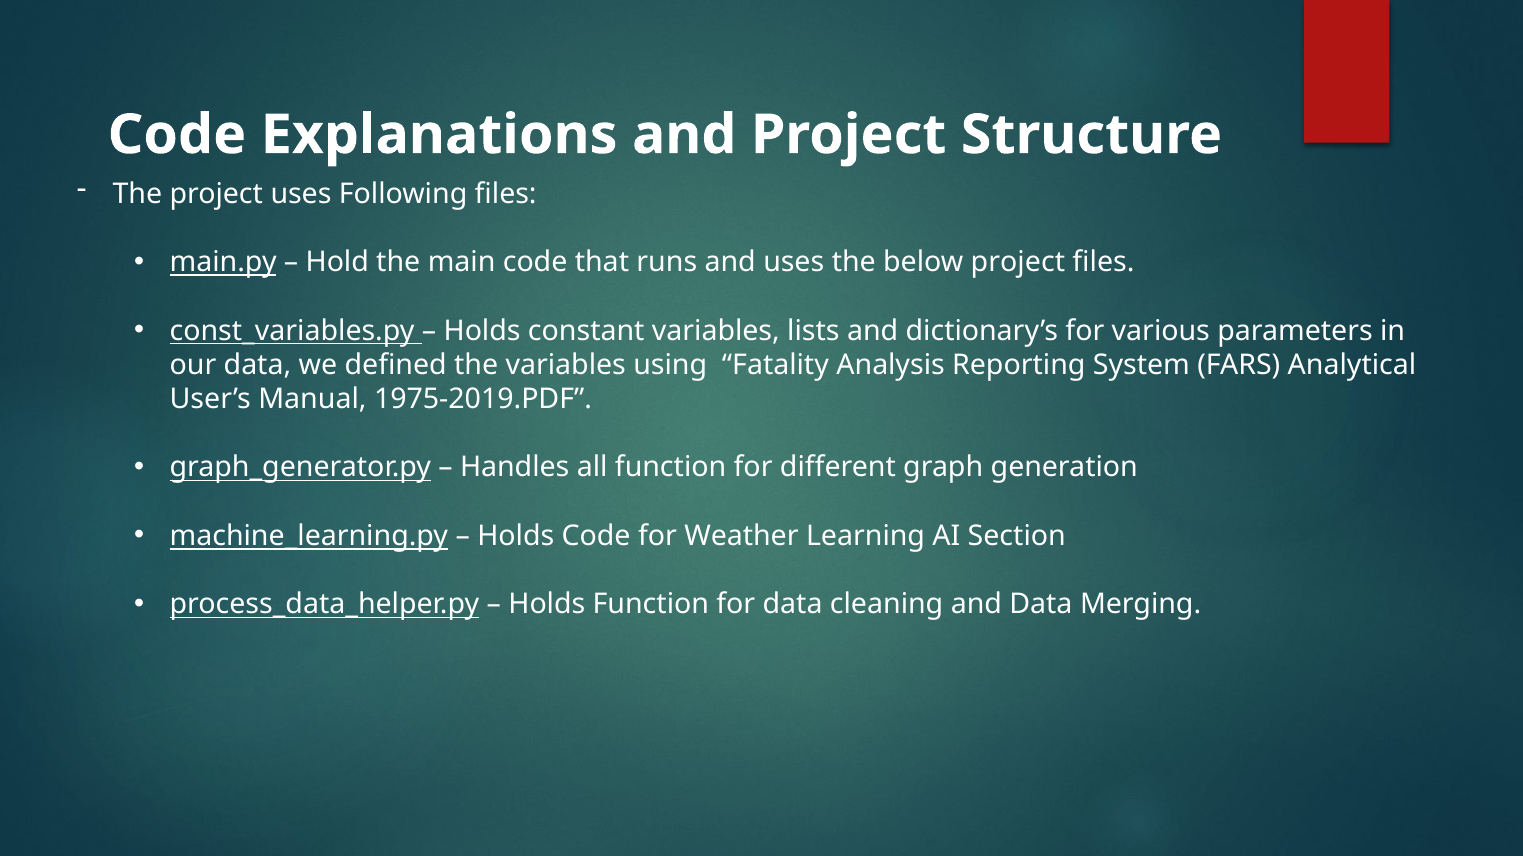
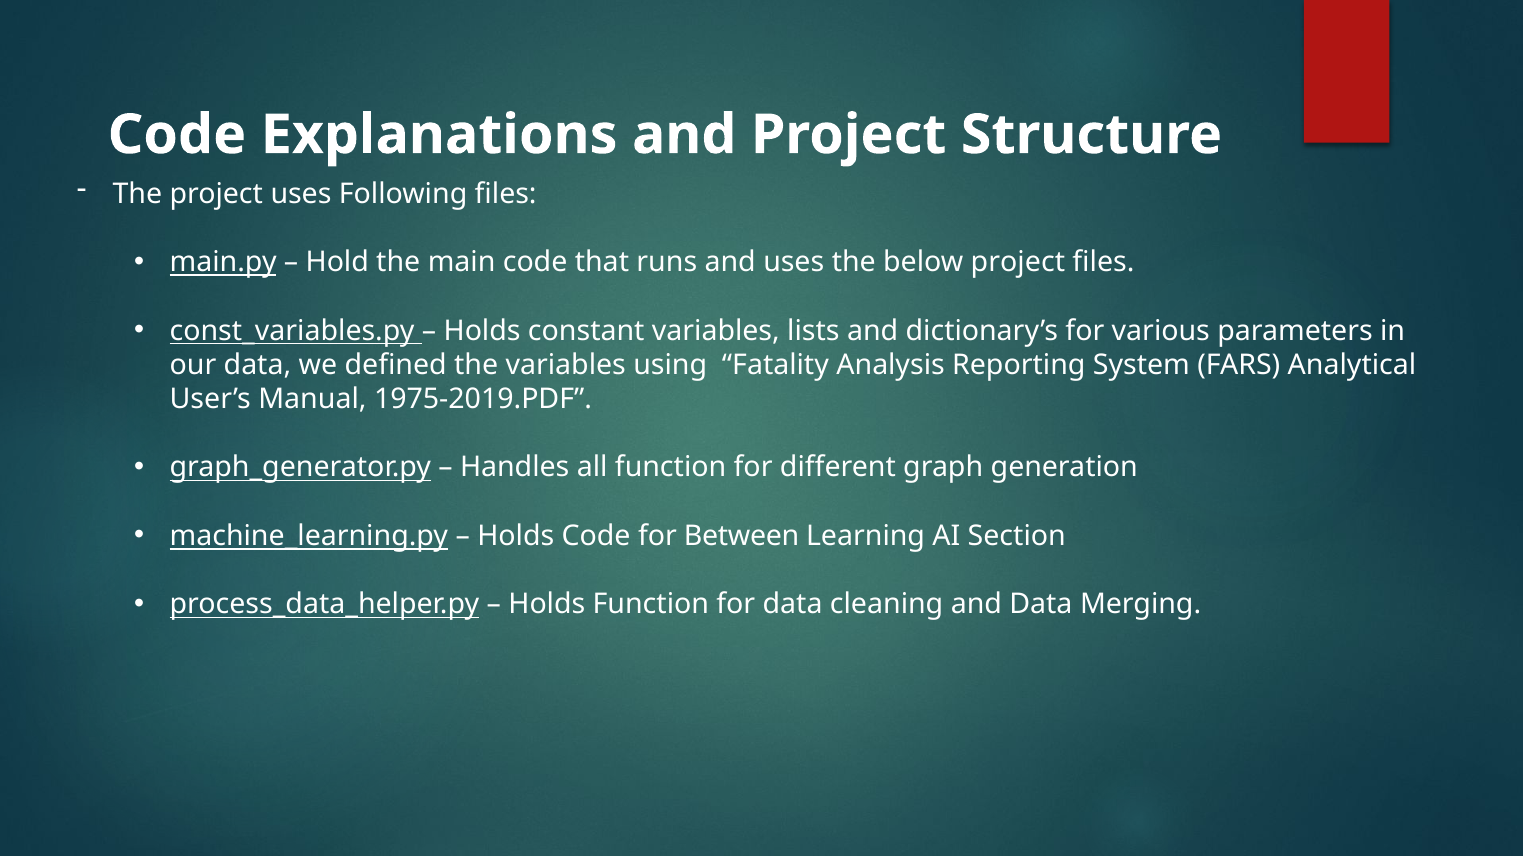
Weather: Weather -> Between
